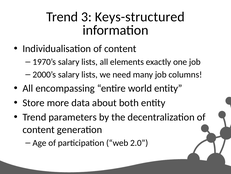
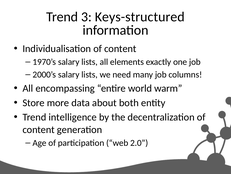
world entity: entity -> warm
parameters: parameters -> intelligence
